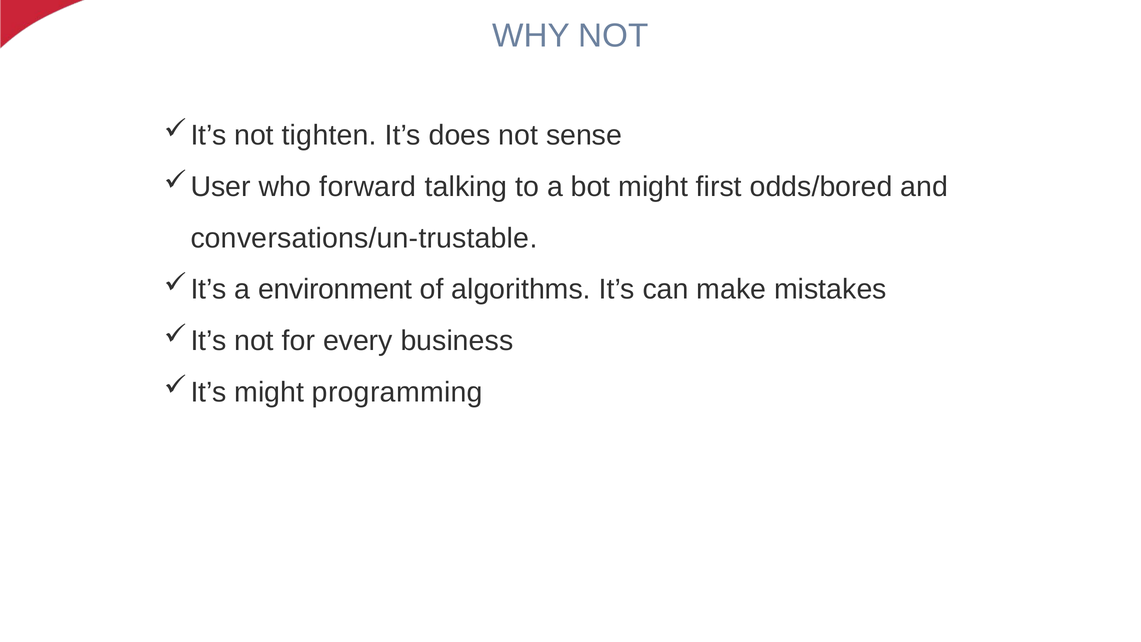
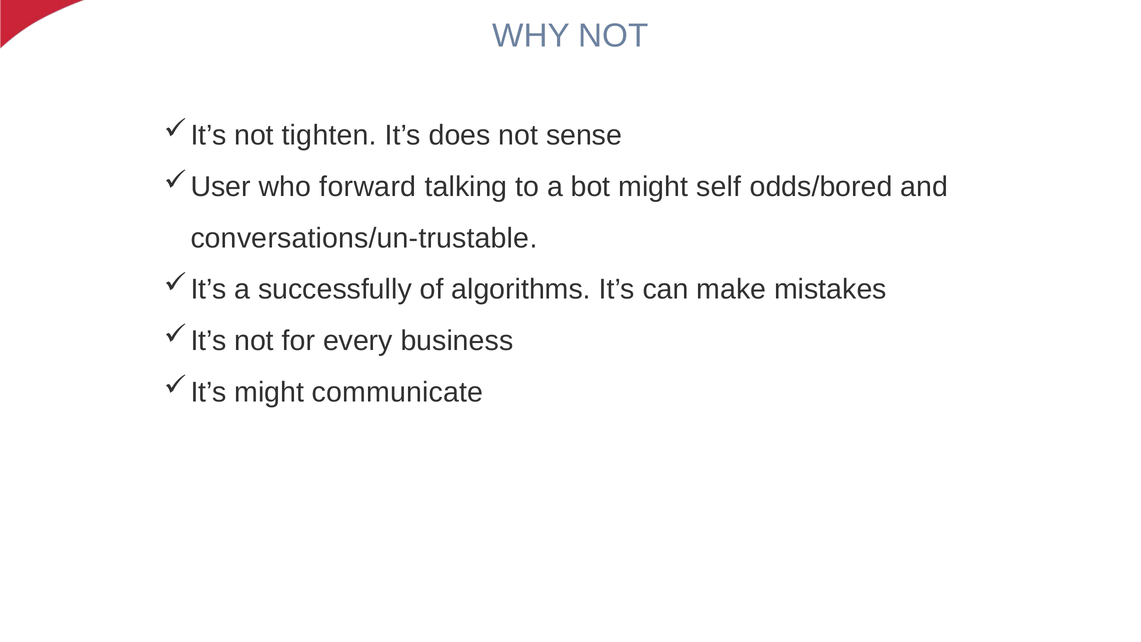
first: first -> self
environment: environment -> successfully
programming: programming -> communicate
